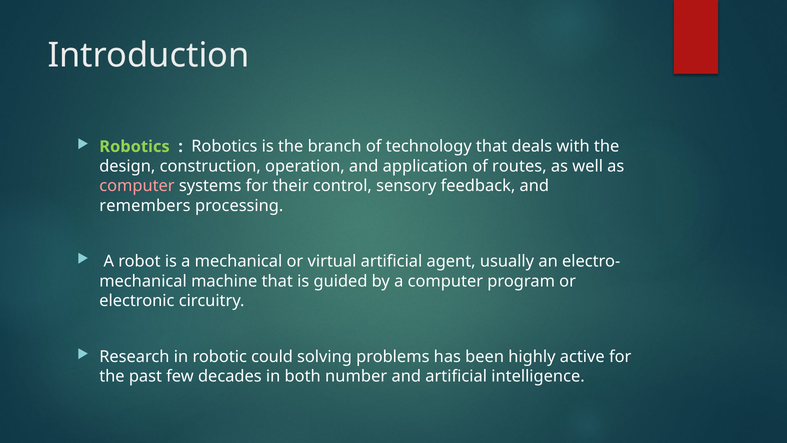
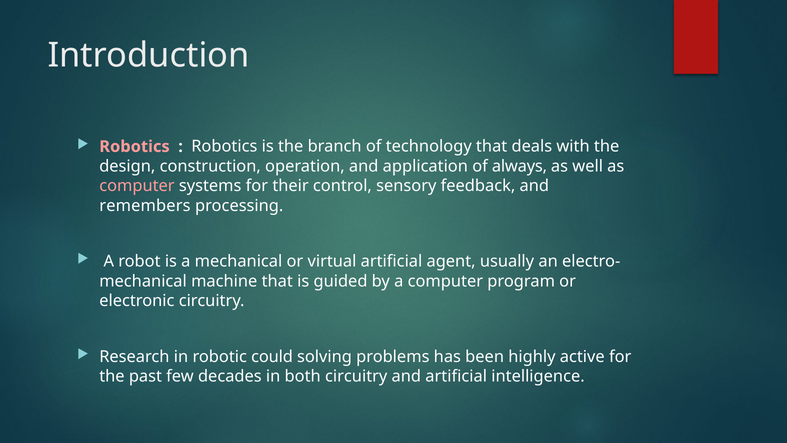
Robotics at (134, 146) colour: light green -> pink
routes: routes -> always
both number: number -> circuitry
